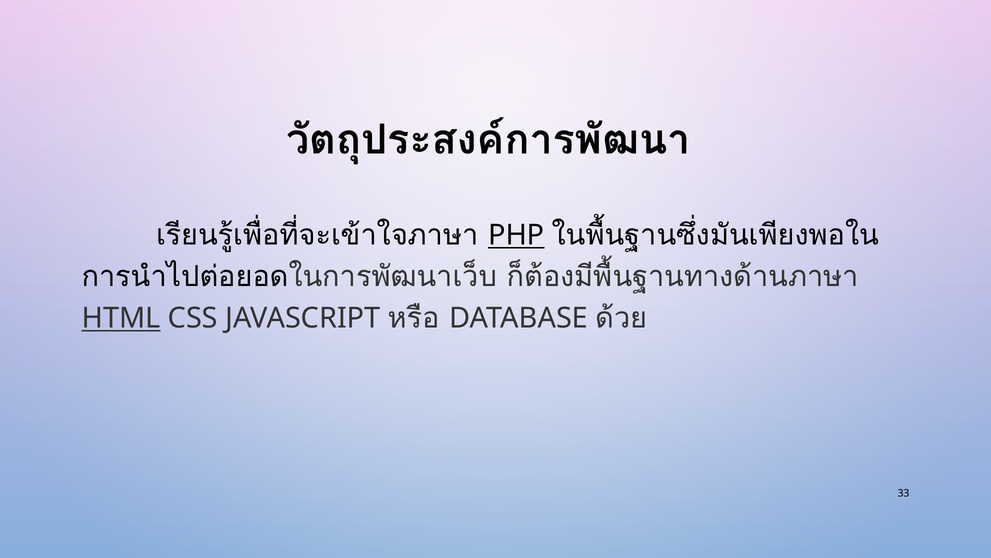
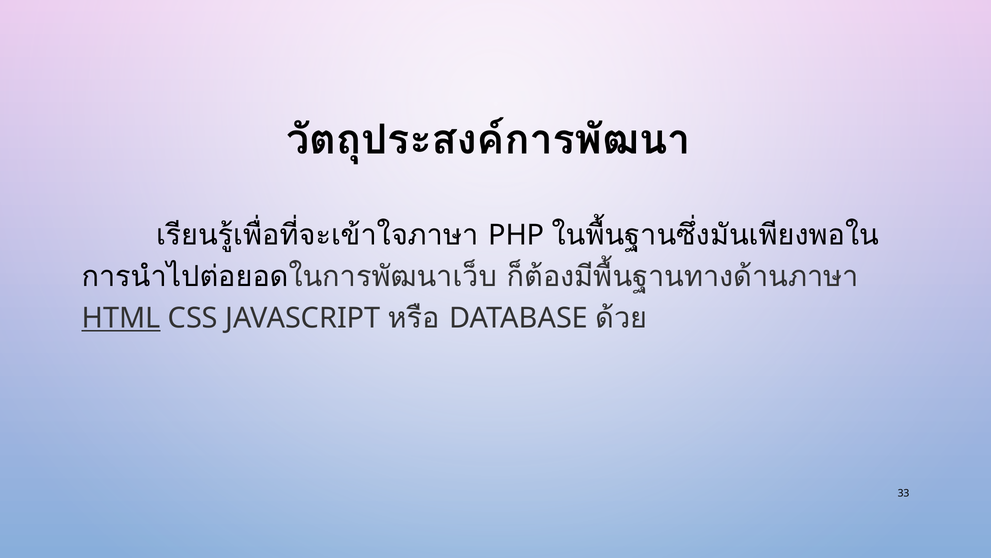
PHP underline: present -> none
